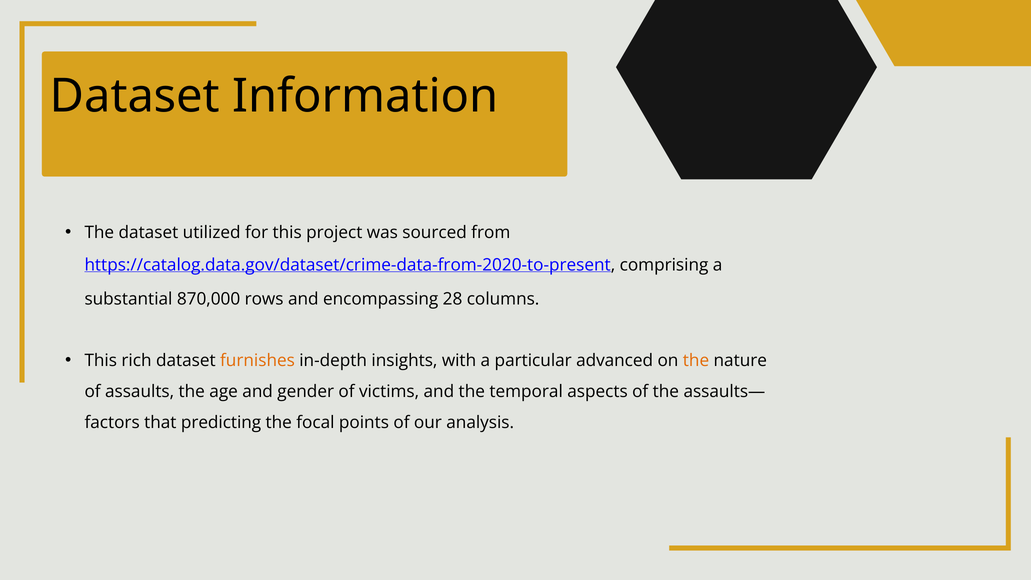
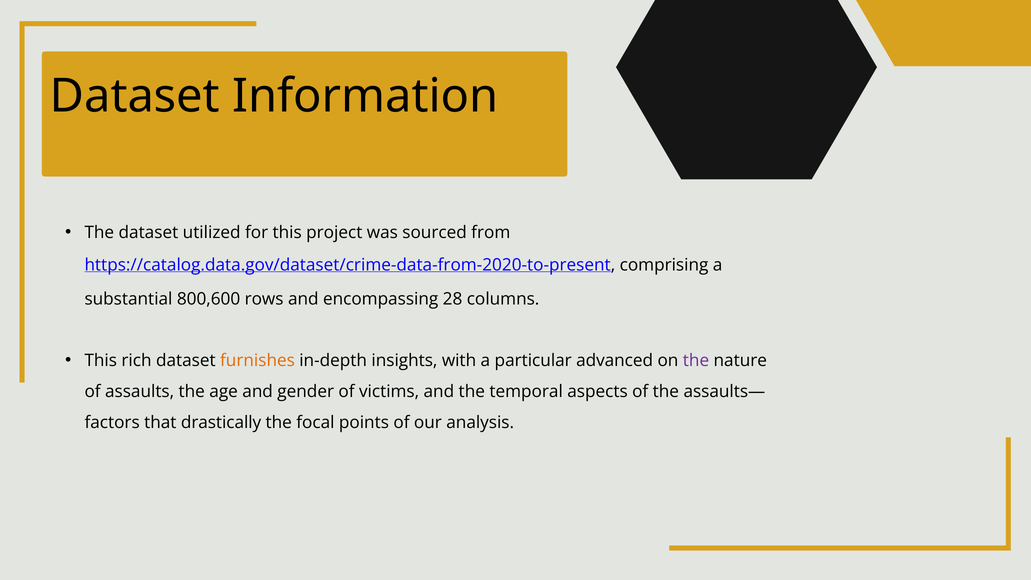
870,000: 870,000 -> 800,600
the at (696, 361) colour: orange -> purple
predicting: predicting -> drastically
